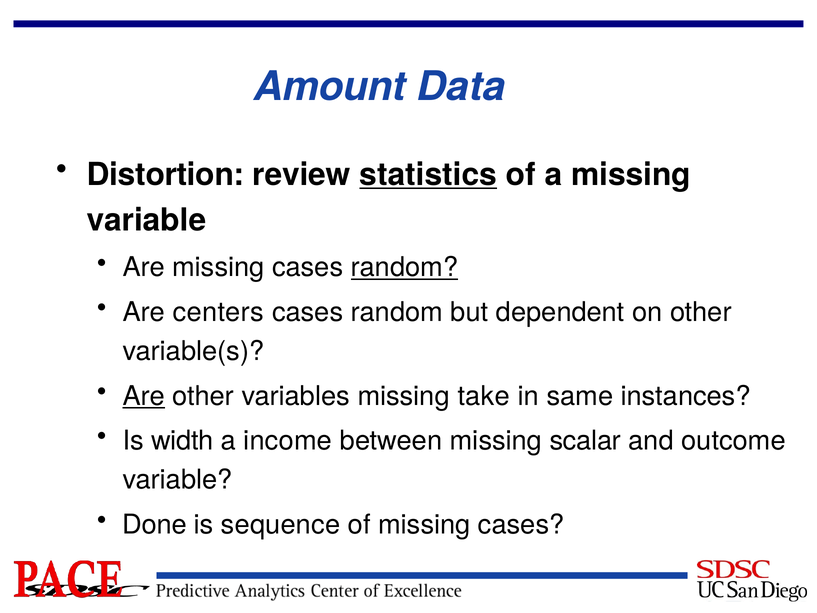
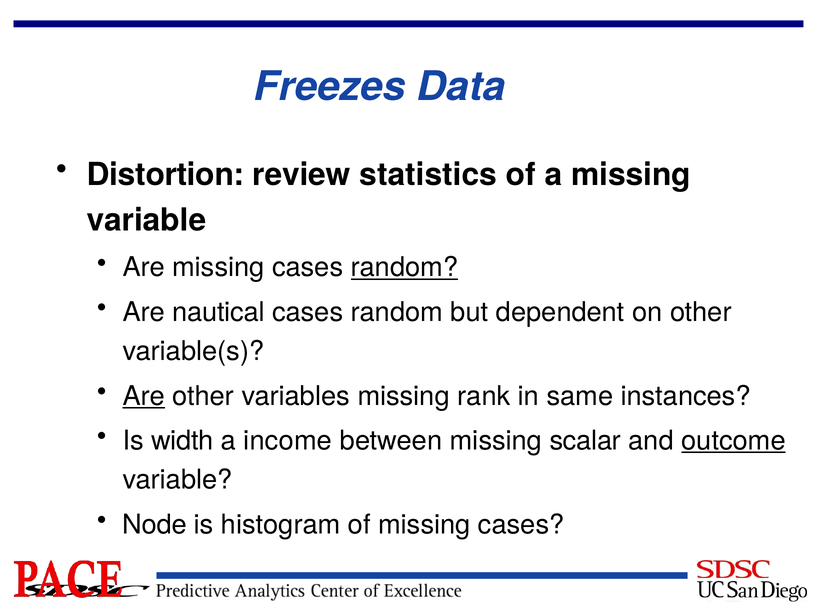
Amount: Amount -> Freezes
statistics underline: present -> none
centers: centers -> nautical
take: take -> rank
outcome underline: none -> present
Done: Done -> Node
sequence: sequence -> histogram
